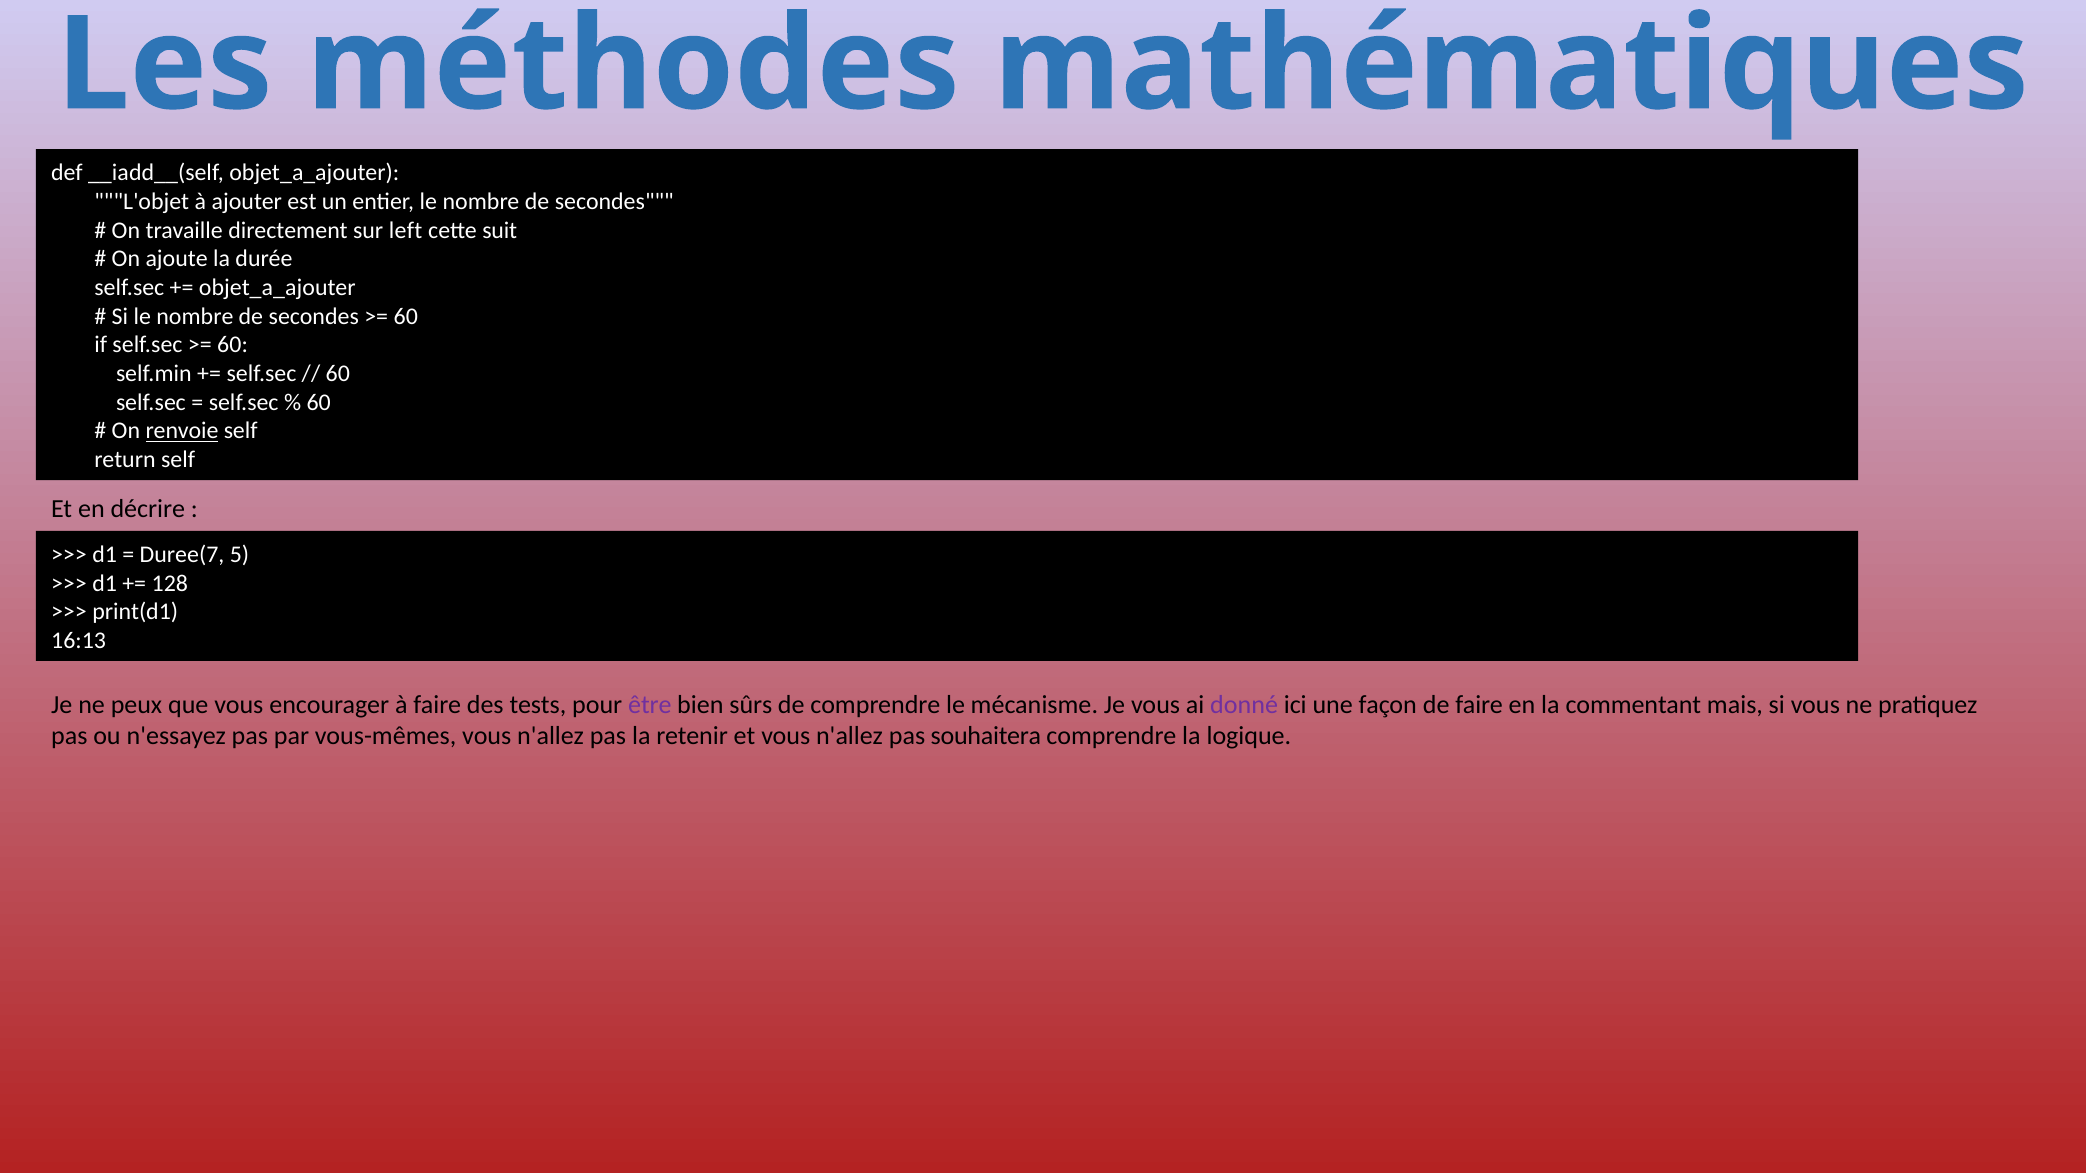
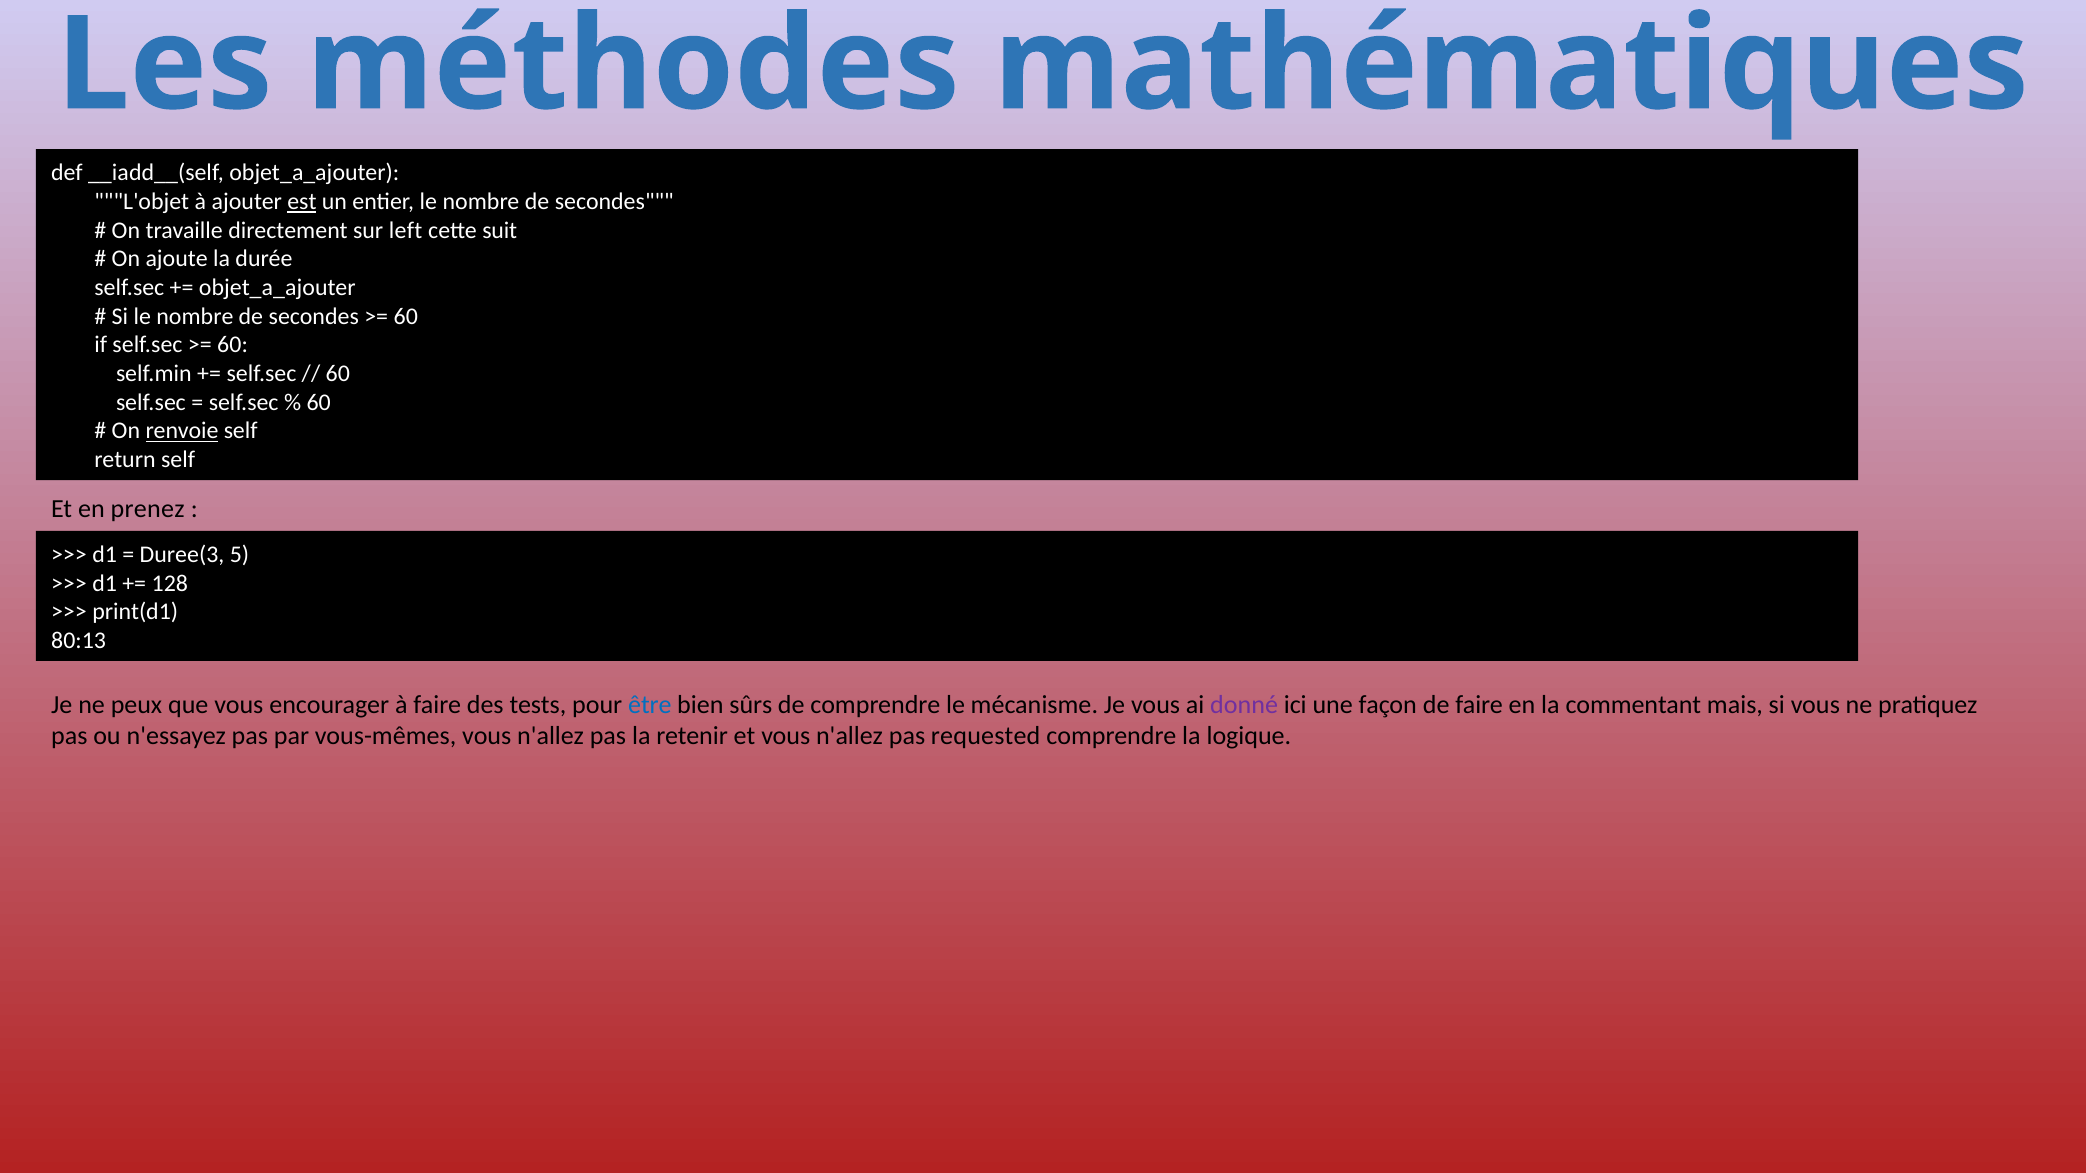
est underline: none -> present
décrire: décrire -> prenez
Duree(7: Duree(7 -> Duree(3
16:13: 16:13 -> 80:13
être colour: purple -> blue
souhaitera: souhaitera -> requested
